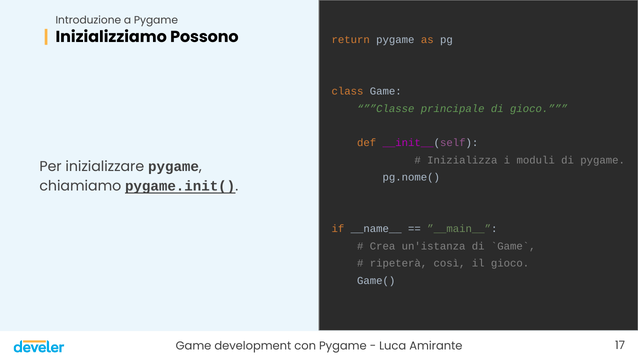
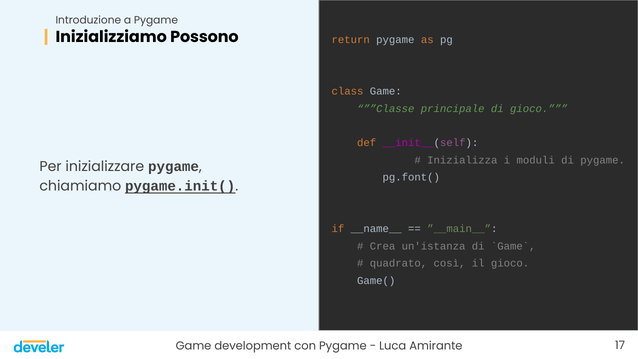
pg.nome(: pg.nome( -> pg.font(
ripeterà: ripeterà -> quadrato
